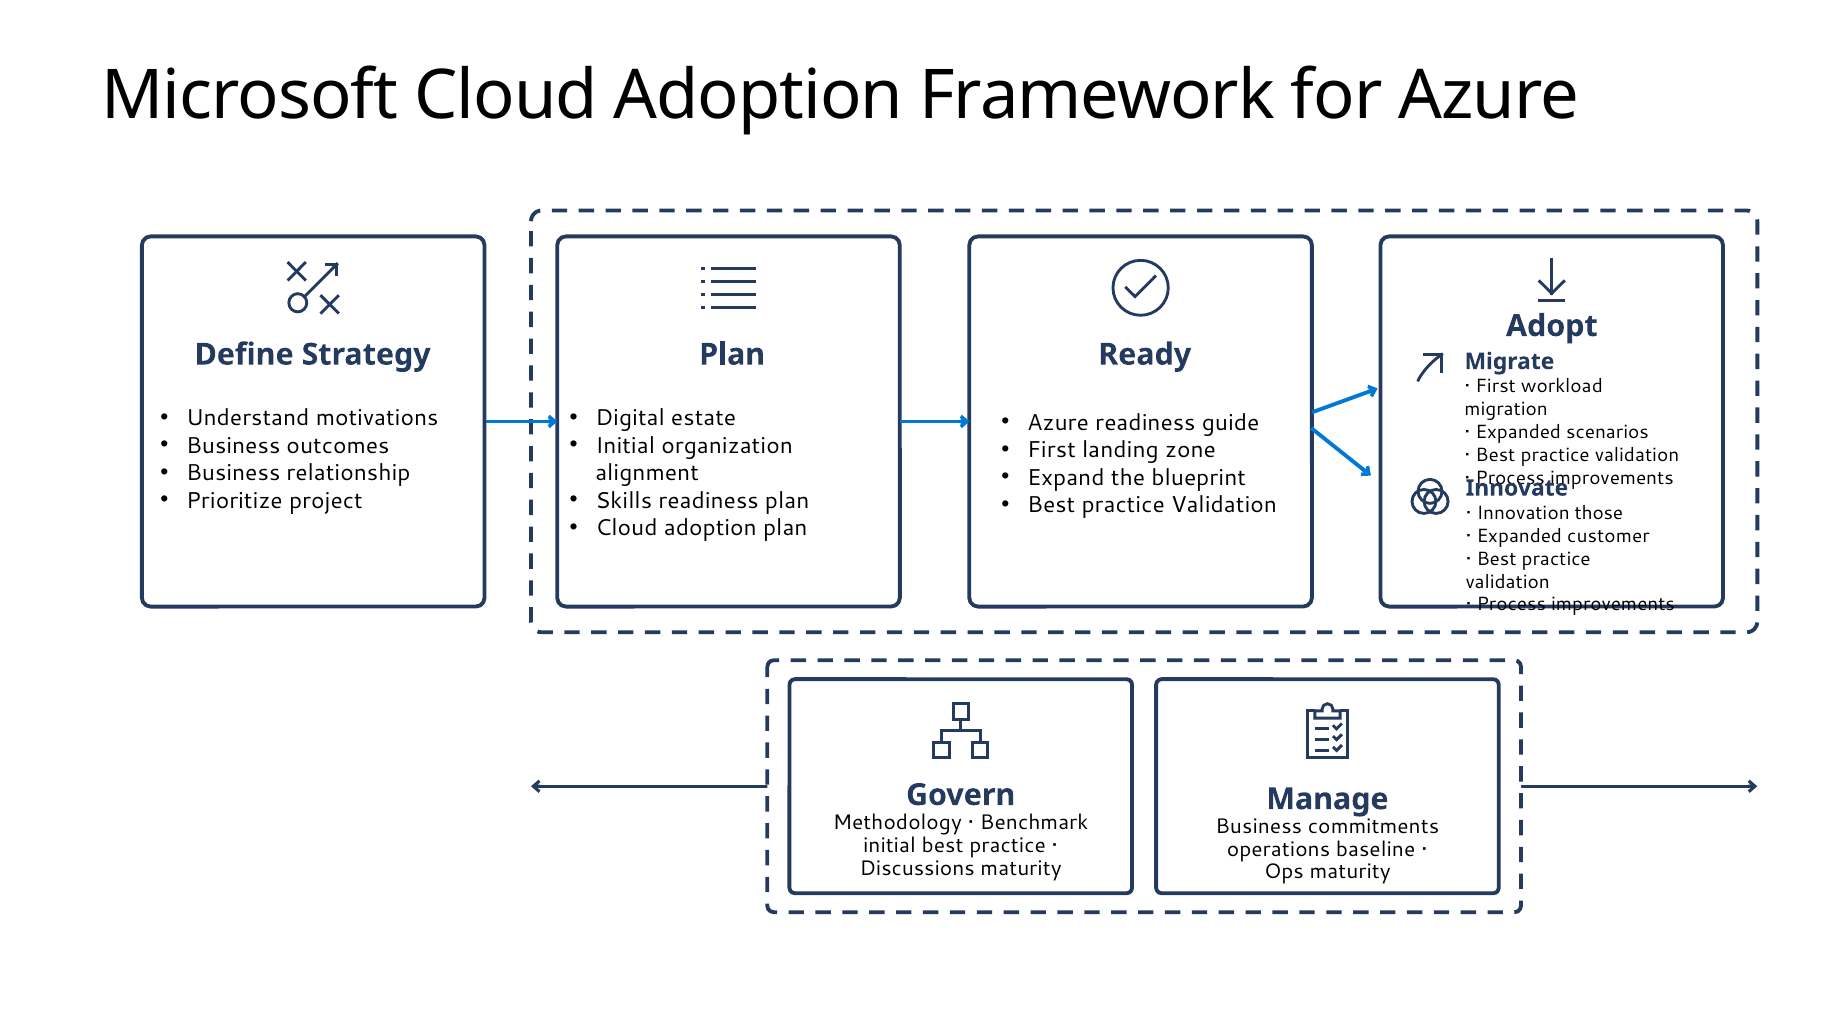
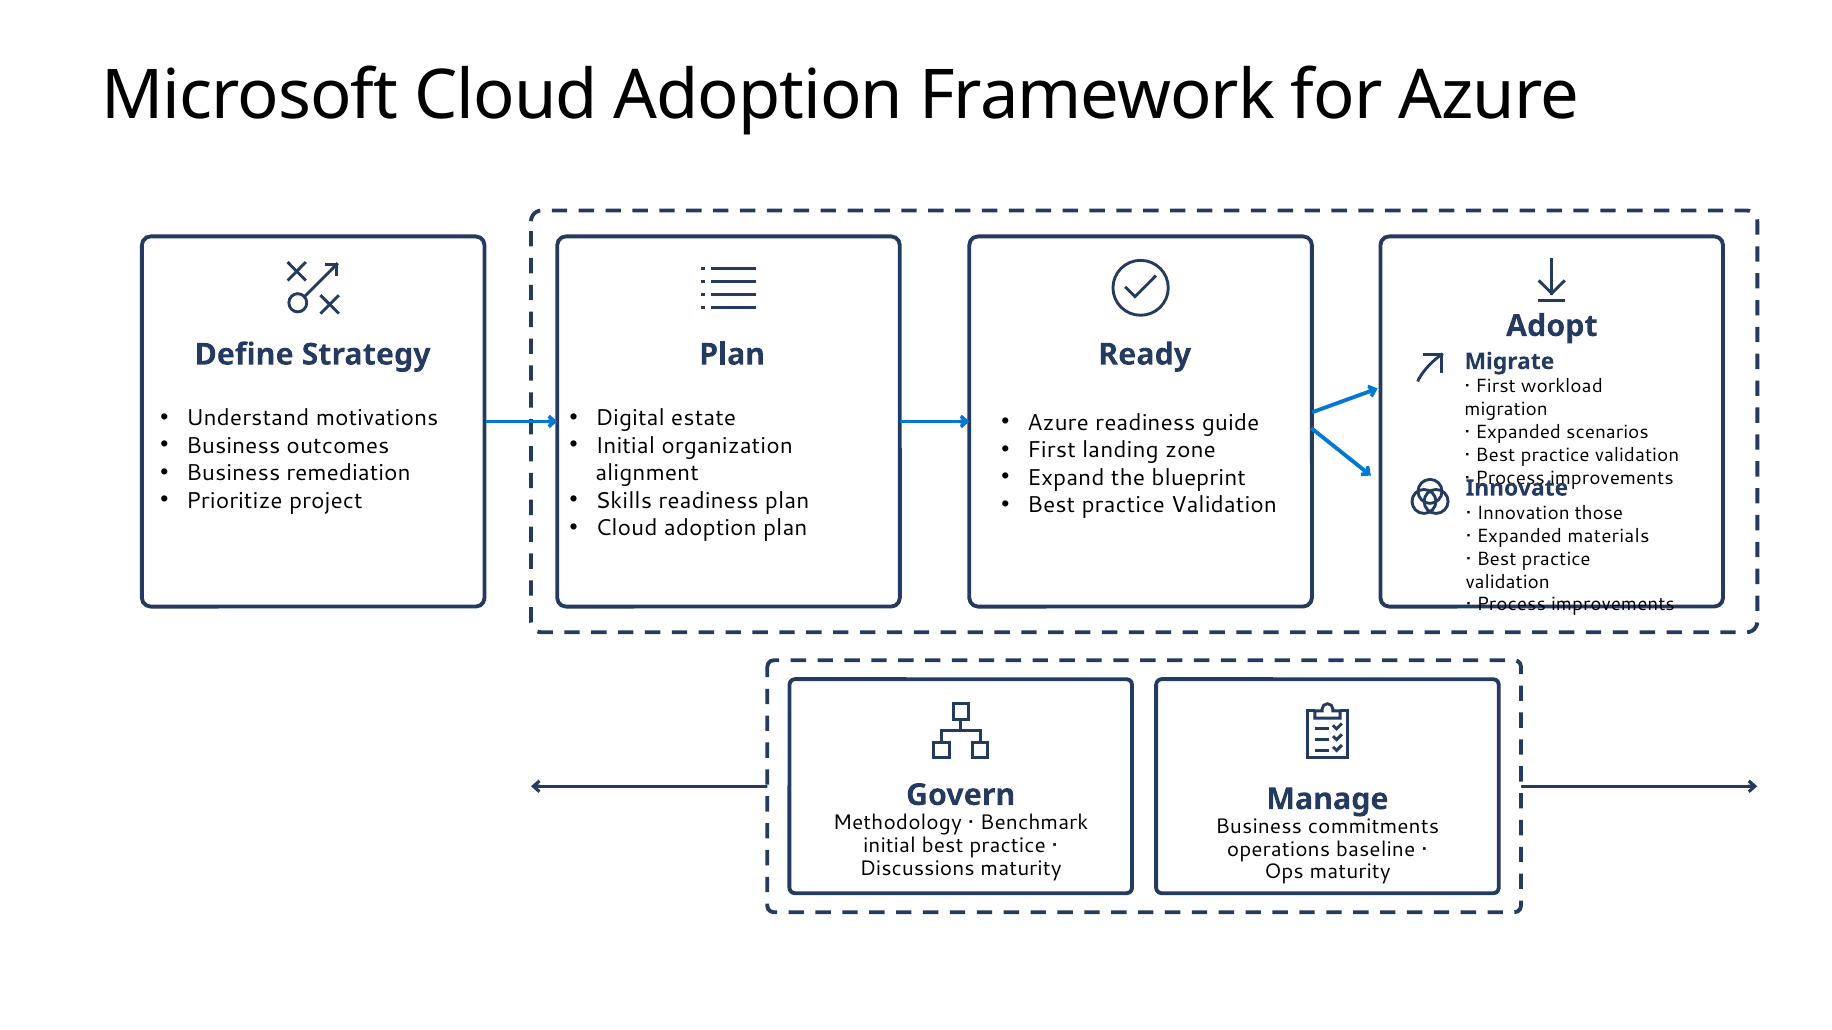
relationship: relationship -> remediation
customer: customer -> materials
